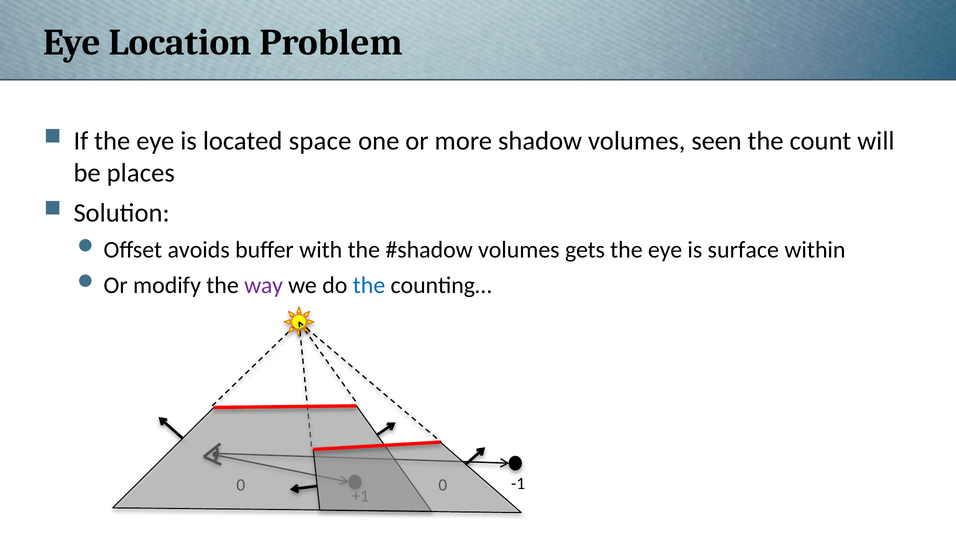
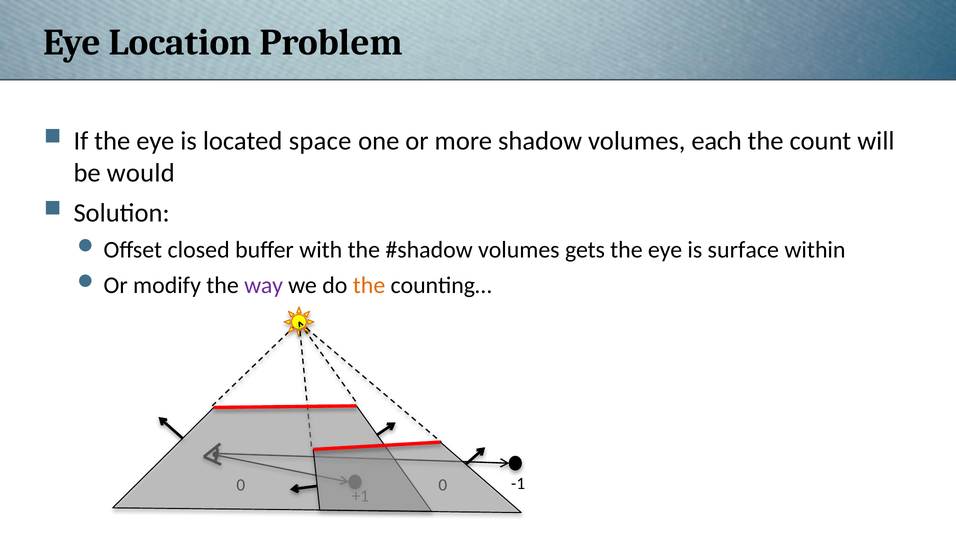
seen: seen -> each
places: places -> would
avoids: avoids -> closed
the at (369, 285) colour: blue -> orange
